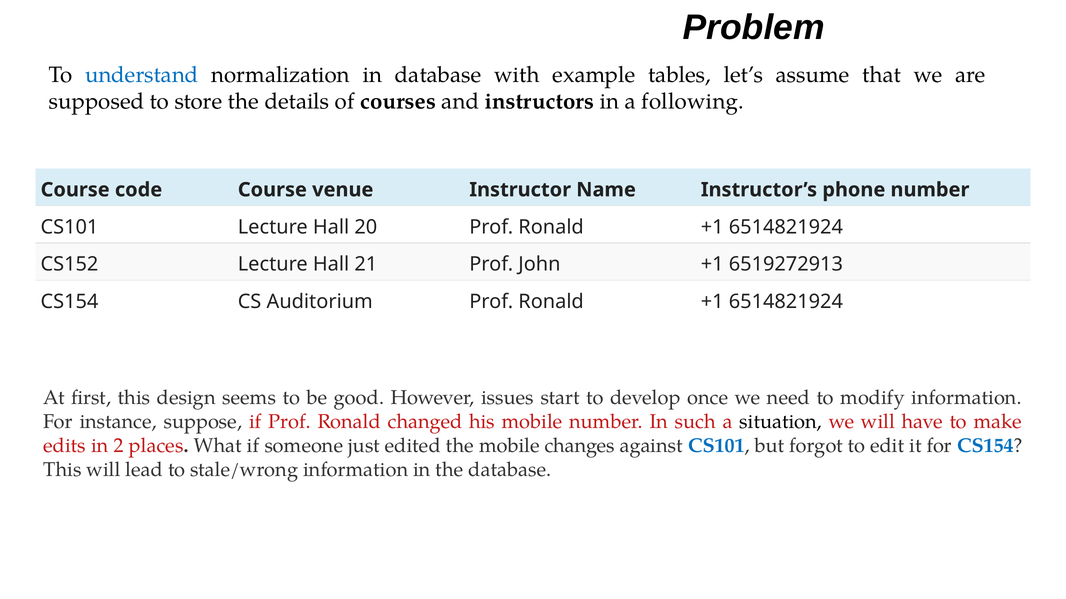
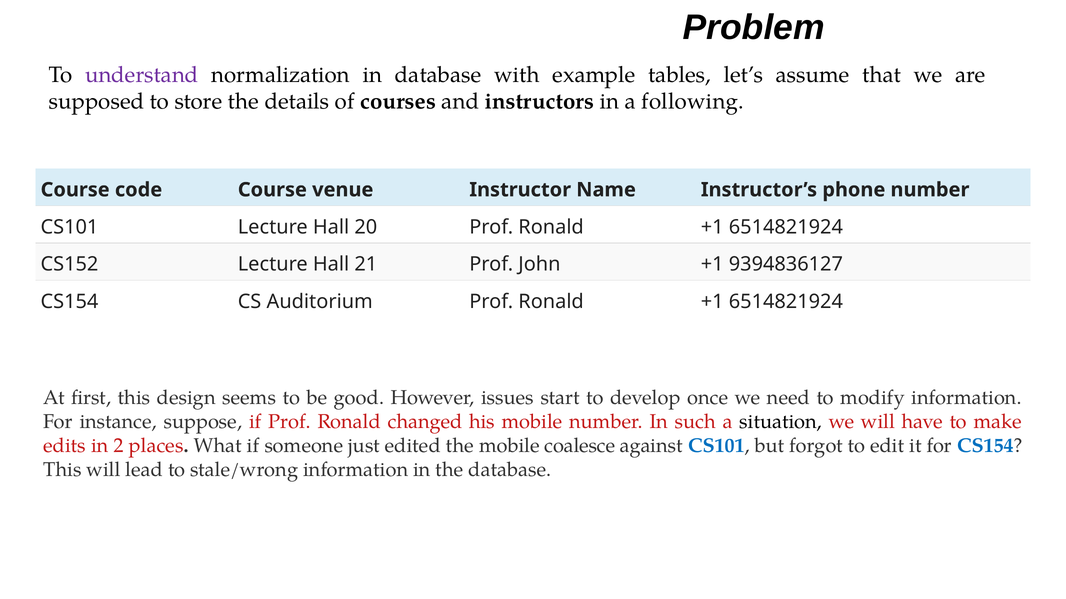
understand colour: blue -> purple
6519272913: 6519272913 -> 9394836127
changes: changes -> coalesce
